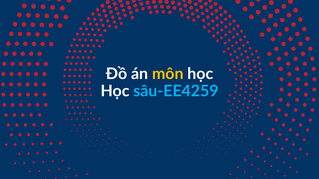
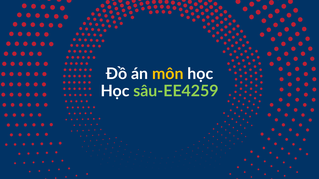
sâu-EE4259 colour: light blue -> light green
